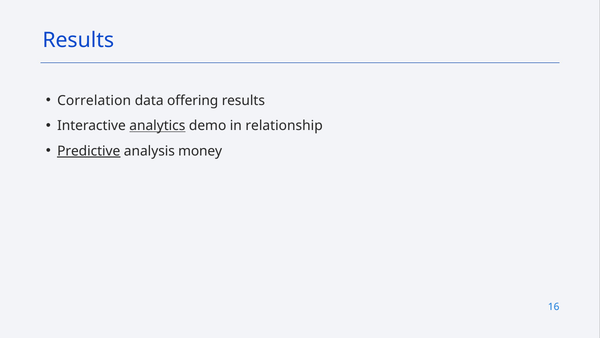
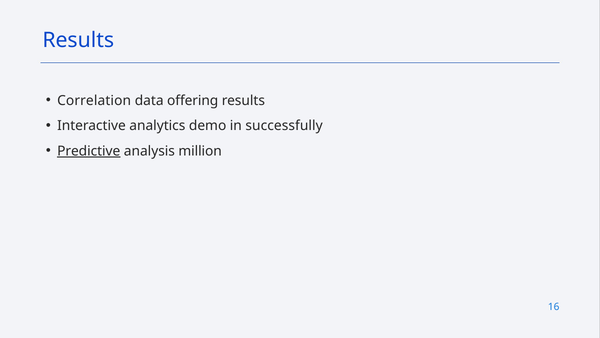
analytics underline: present -> none
relationship: relationship -> successfully
money: money -> million
